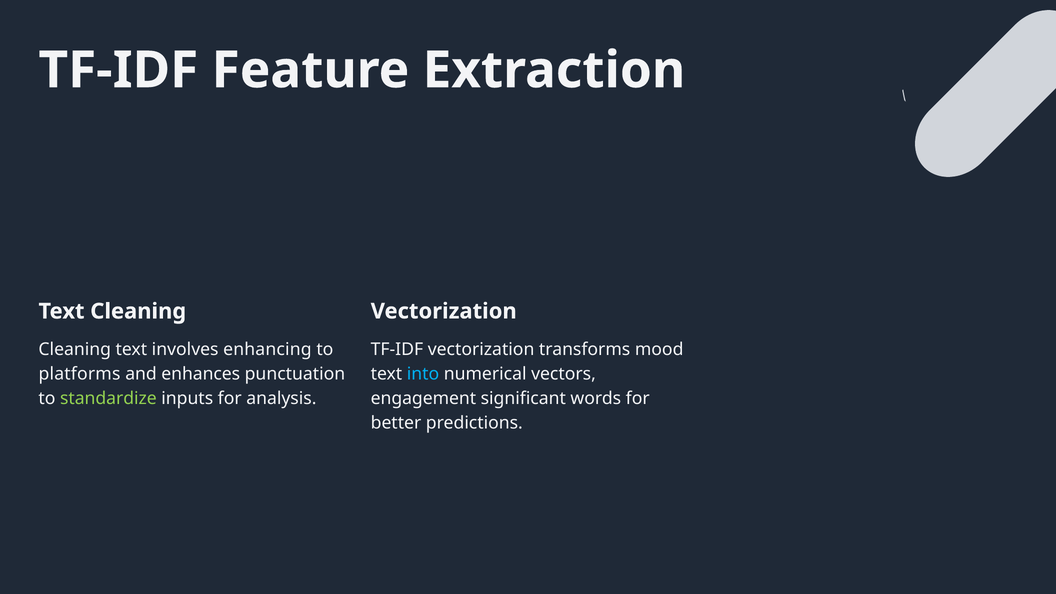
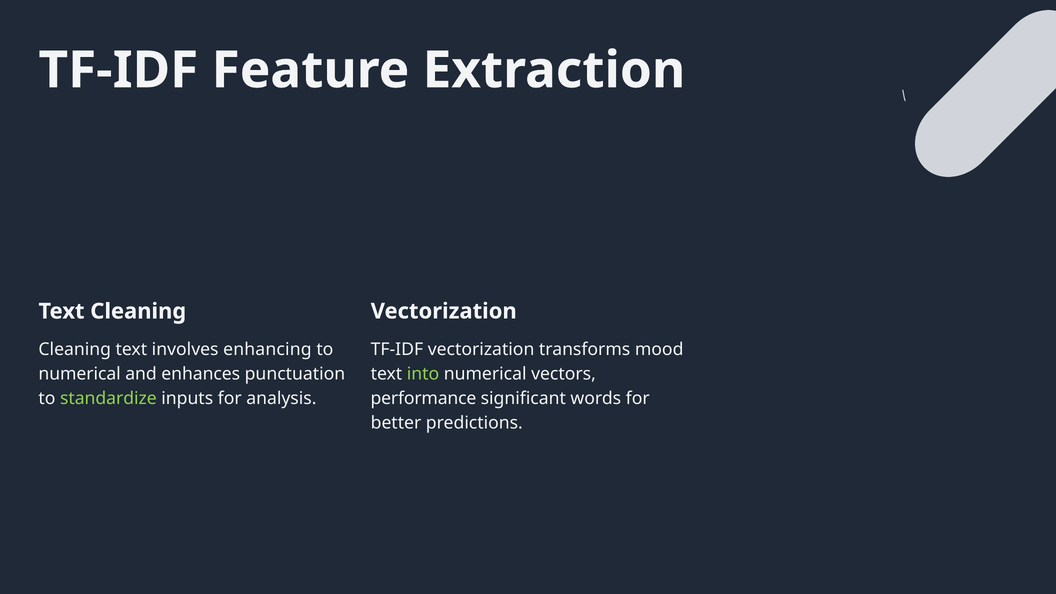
into colour: light blue -> light green
platforms at (79, 374): platforms -> numerical
engagement: engagement -> performance
